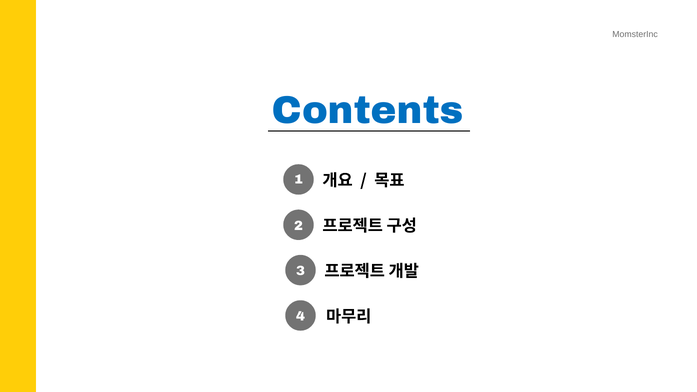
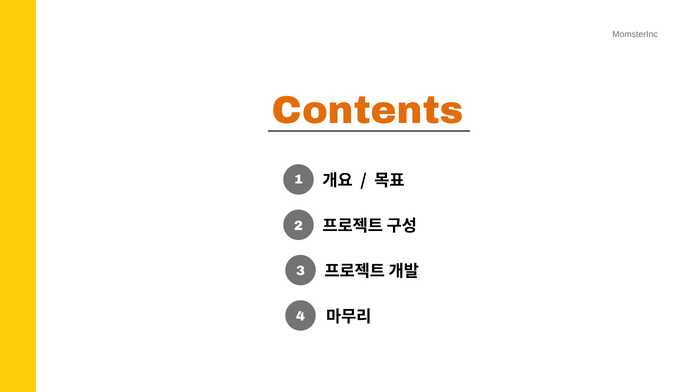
Contents colour: blue -> orange
